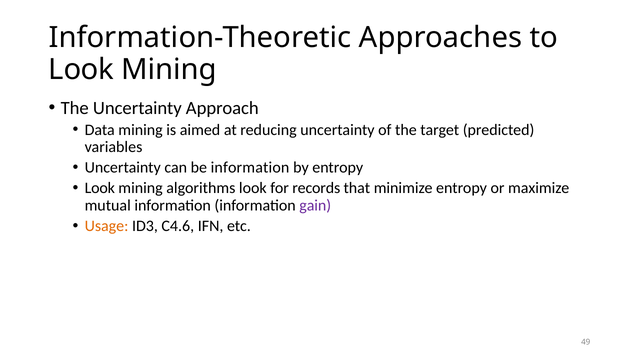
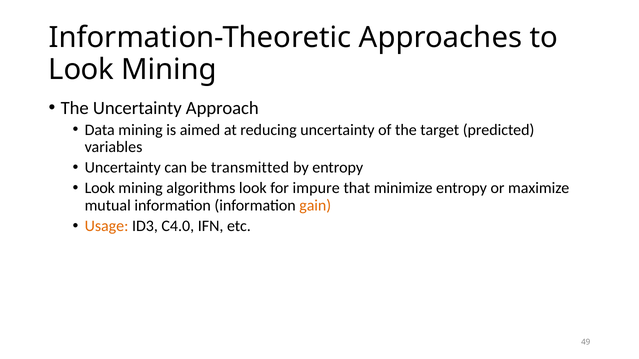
be information: information -> transmitted
records: records -> impure
gain colour: purple -> orange
C4.6: C4.6 -> C4.0
